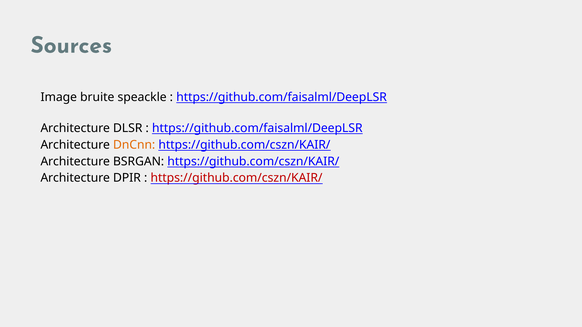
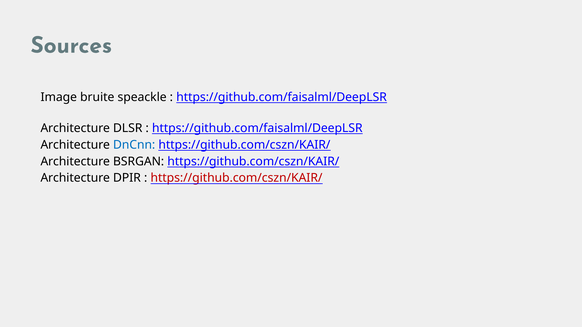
DnCnn colour: orange -> blue
